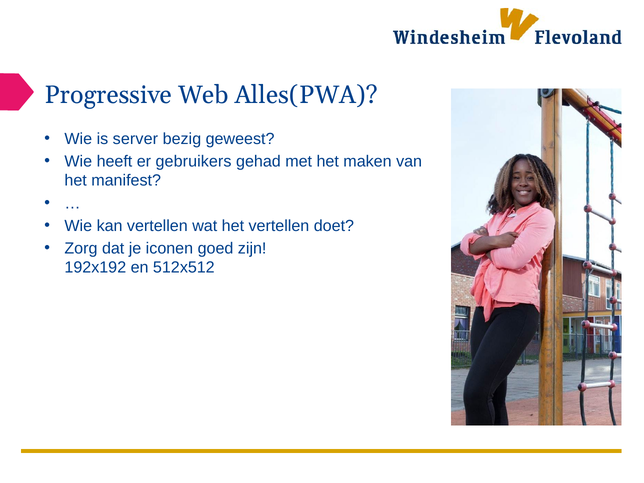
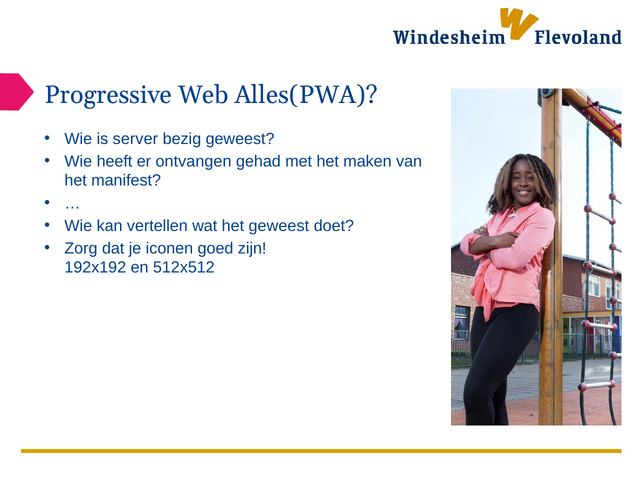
gebruikers: gebruikers -> ontvangen
het vertellen: vertellen -> geweest
